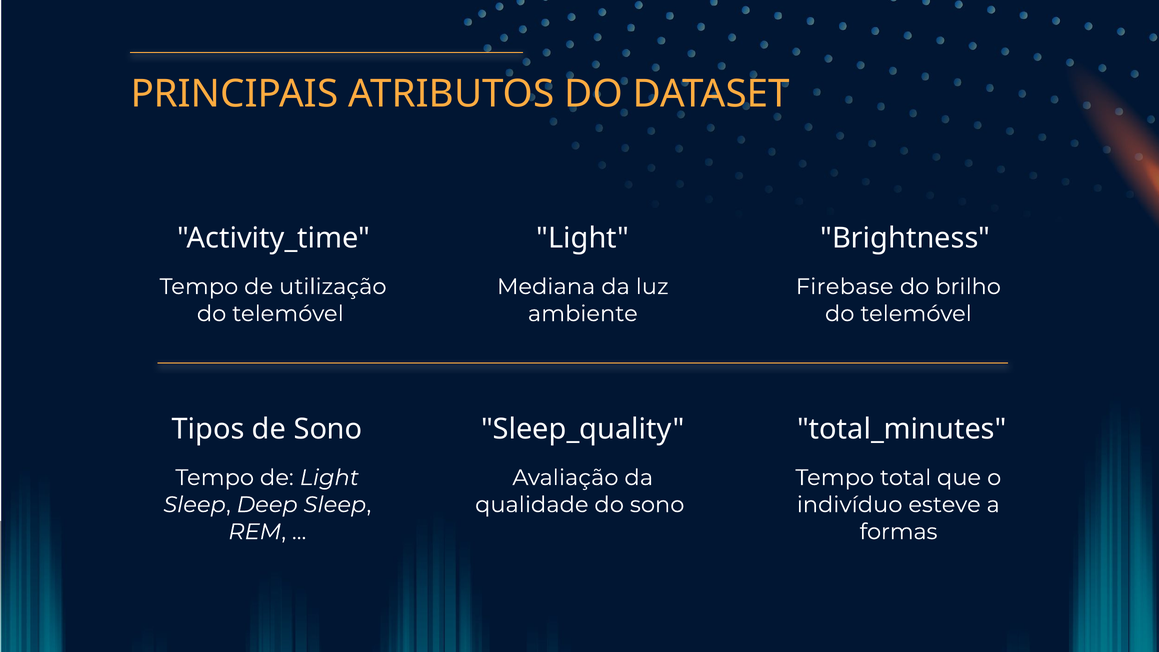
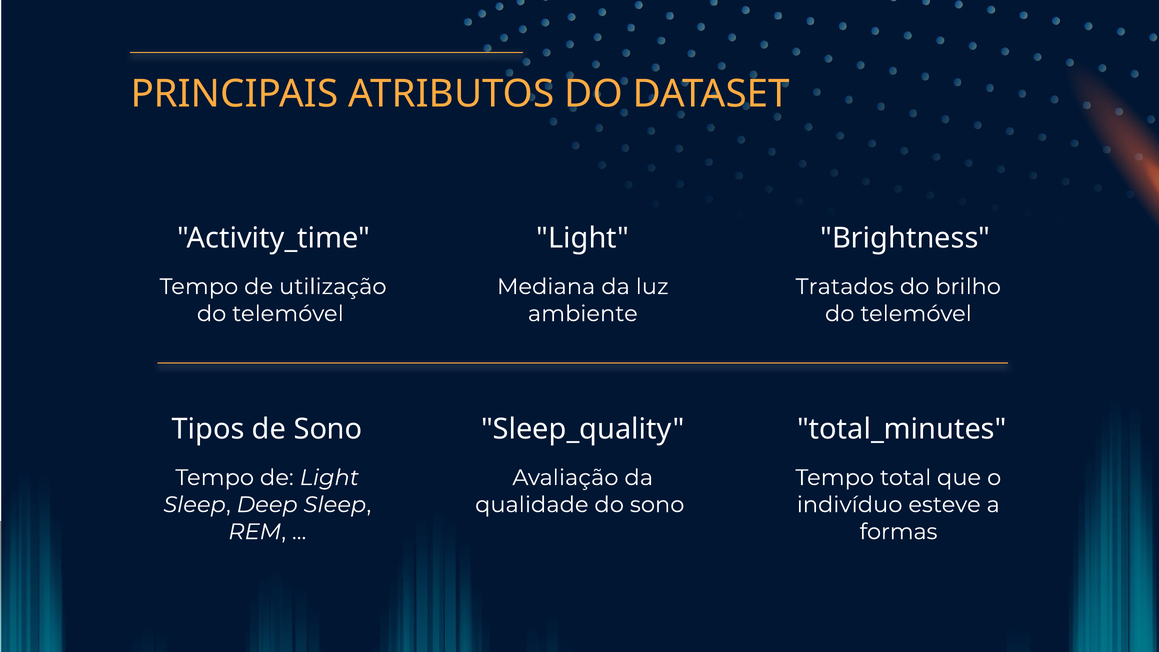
Firebase: Firebase -> Tratados
